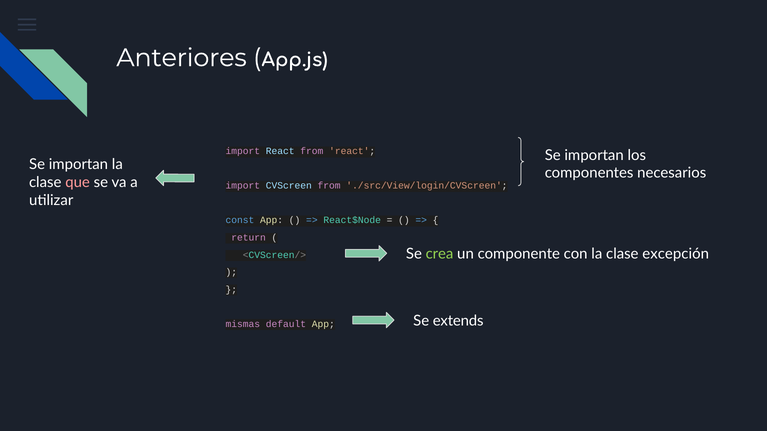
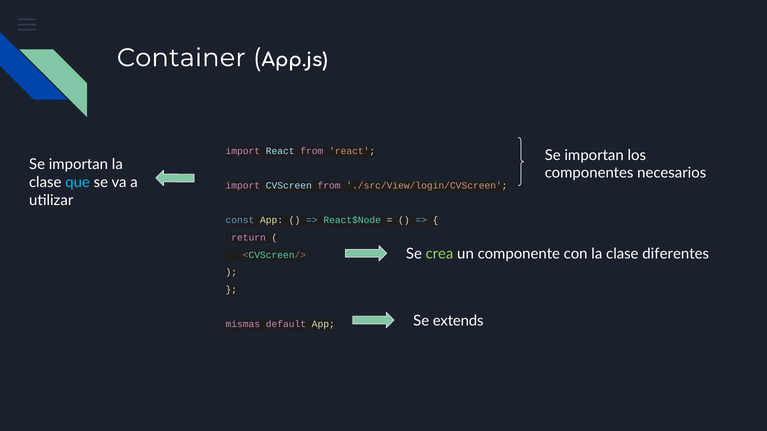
Anteriores: Anteriores -> Container
que colour: pink -> light blue
excepción: excepción -> diferentes
